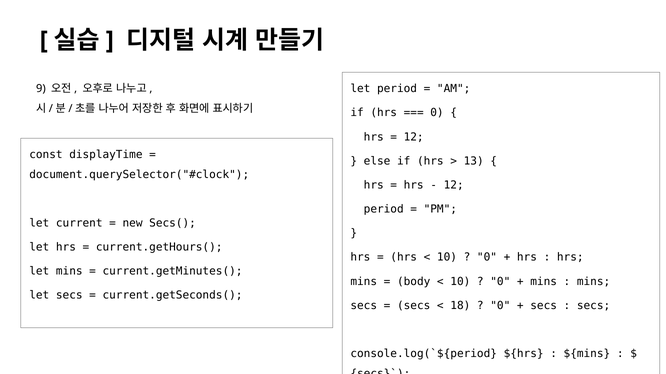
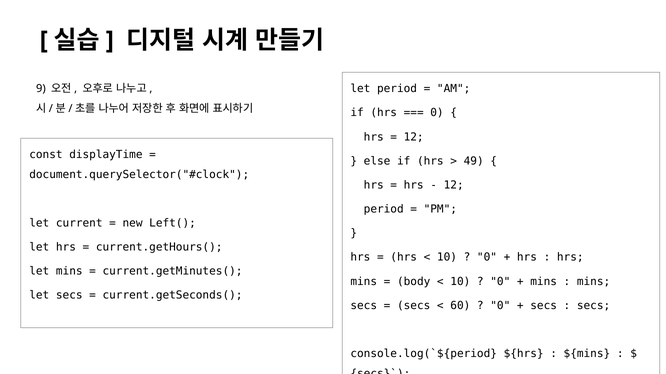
13: 13 -> 49
Secs(: Secs( -> Left(
18: 18 -> 60
